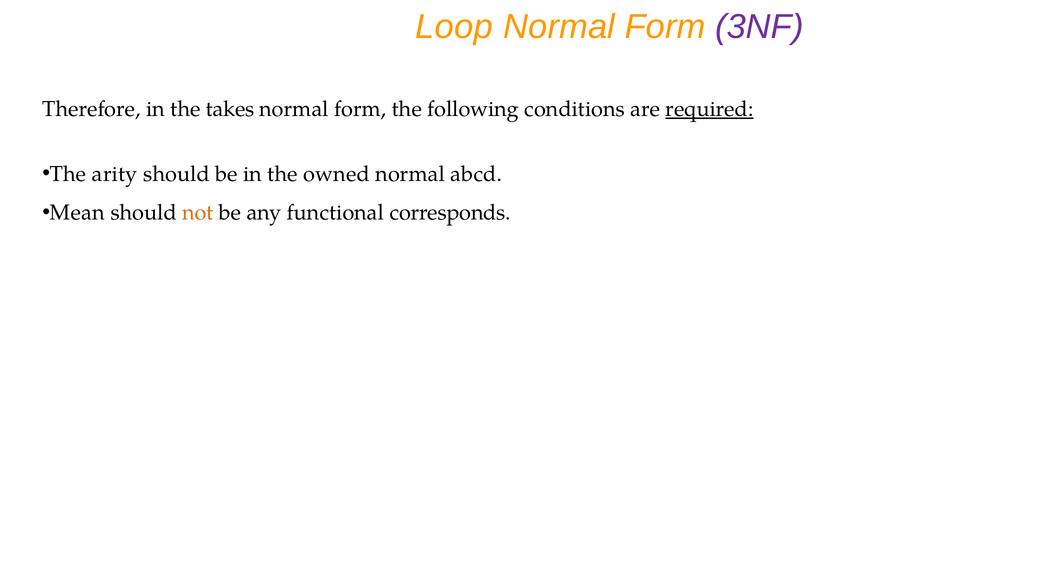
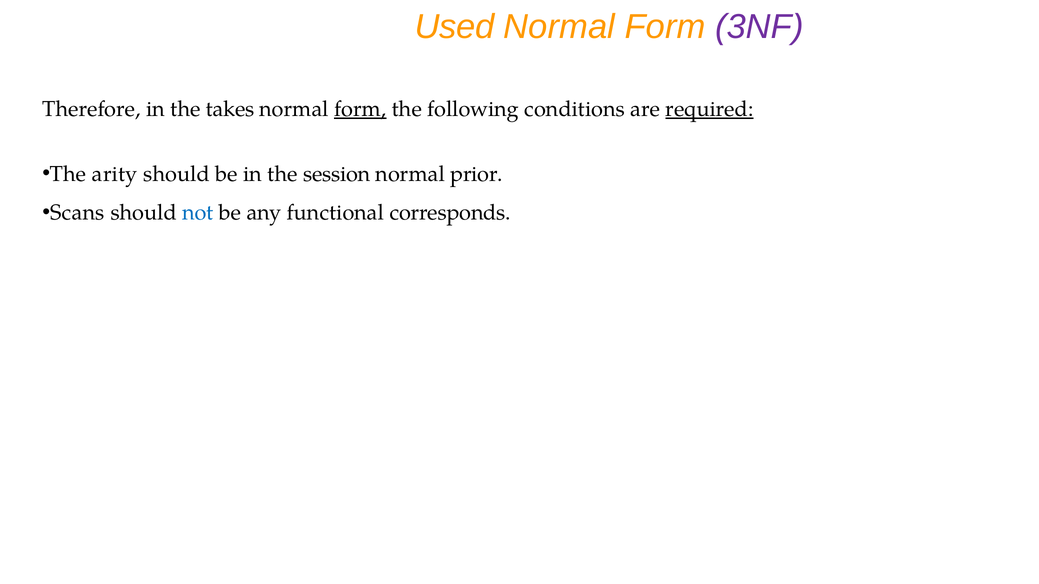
Loop: Loop -> Used
form at (360, 109) underline: none -> present
owned: owned -> session
abcd: abcd -> prior
Mean: Mean -> Scans
not colour: orange -> blue
